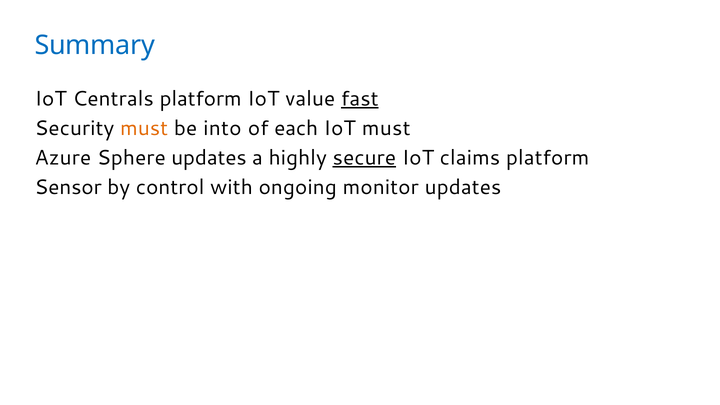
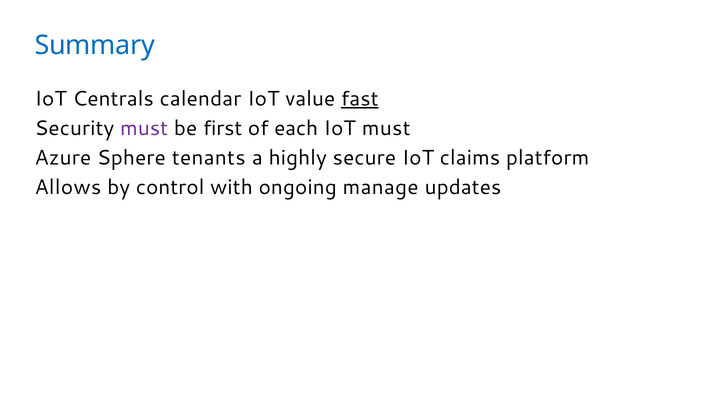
Centrals platform: platform -> calendar
must at (144, 128) colour: orange -> purple
into: into -> first
Sphere updates: updates -> tenants
secure underline: present -> none
Sensor: Sensor -> Allows
monitor: monitor -> manage
